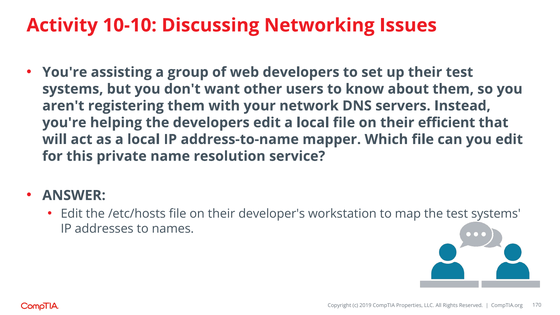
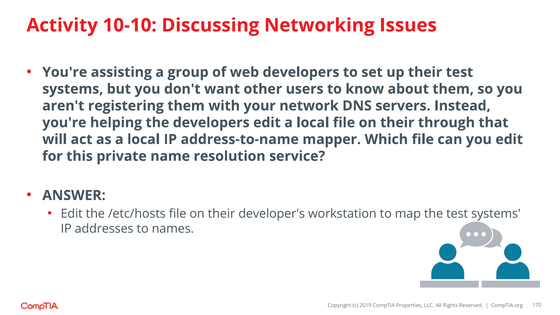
efficient: efficient -> through
